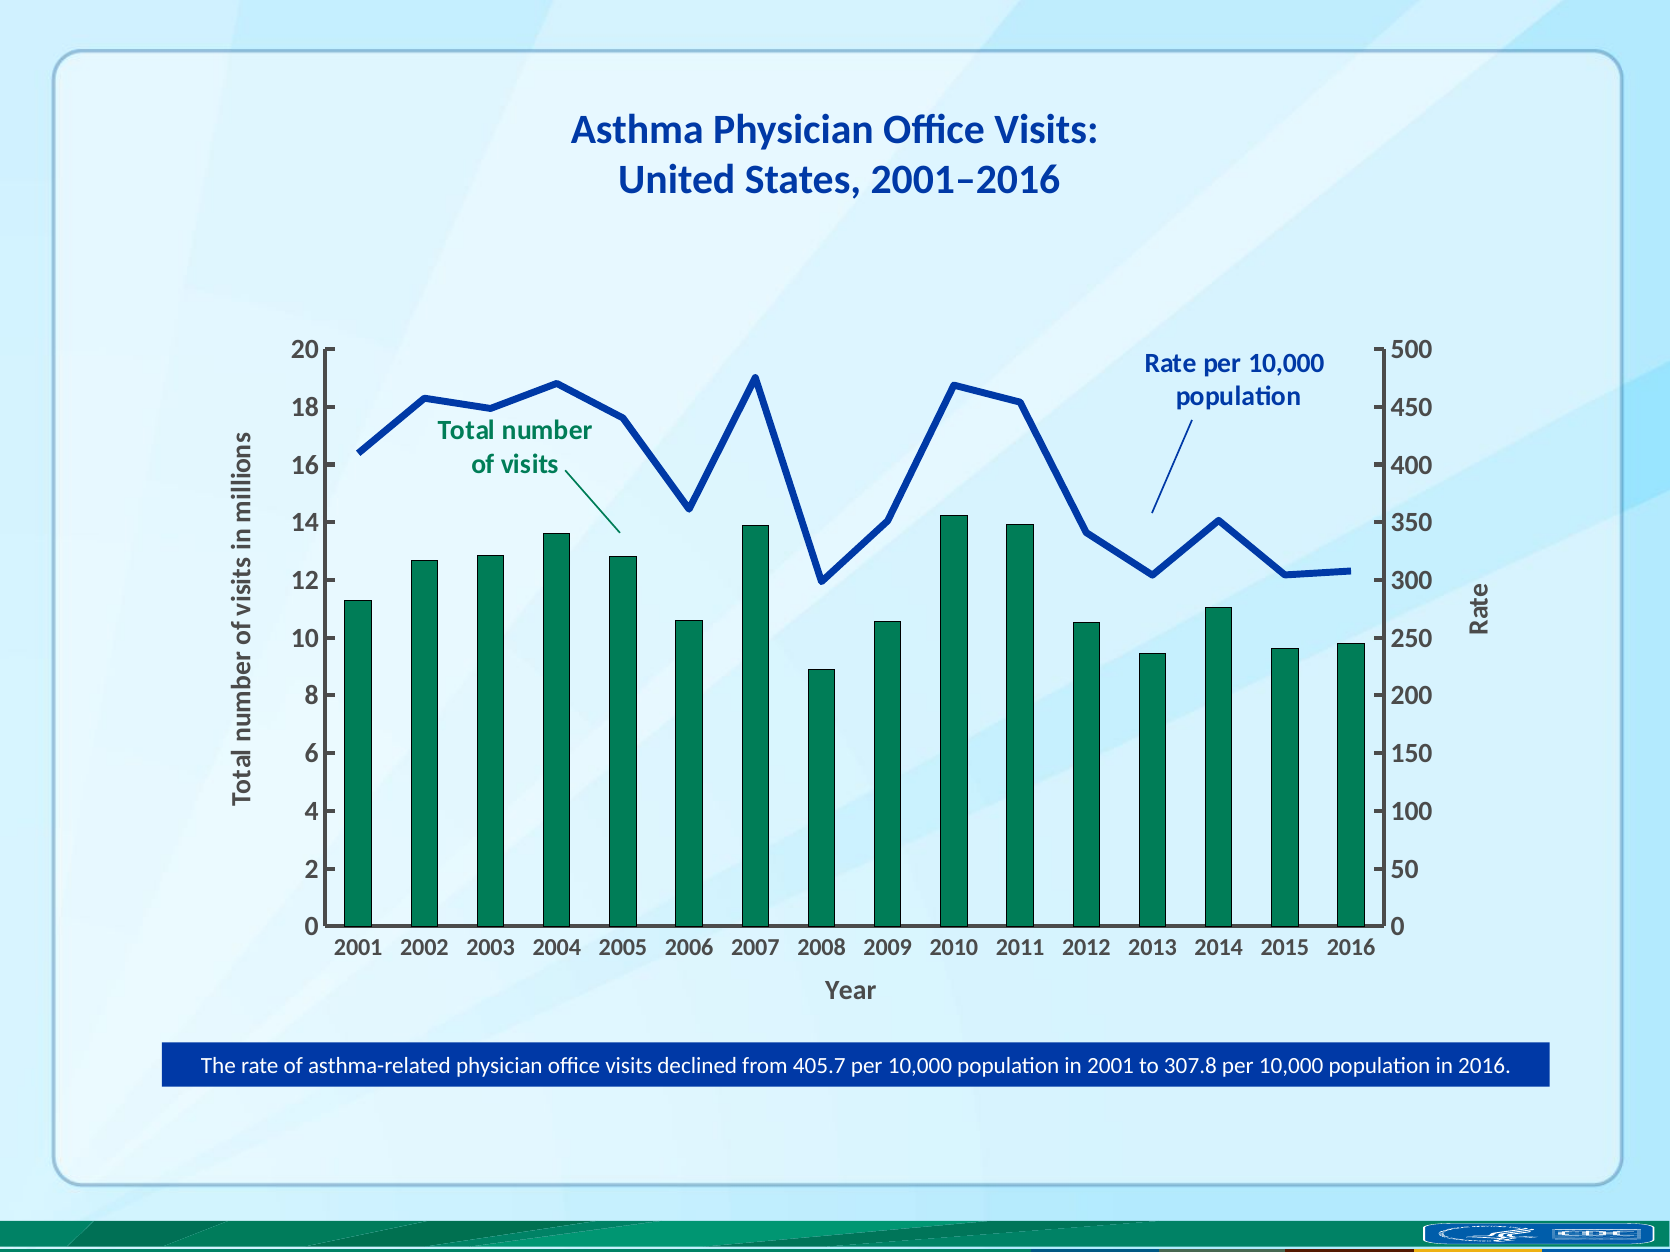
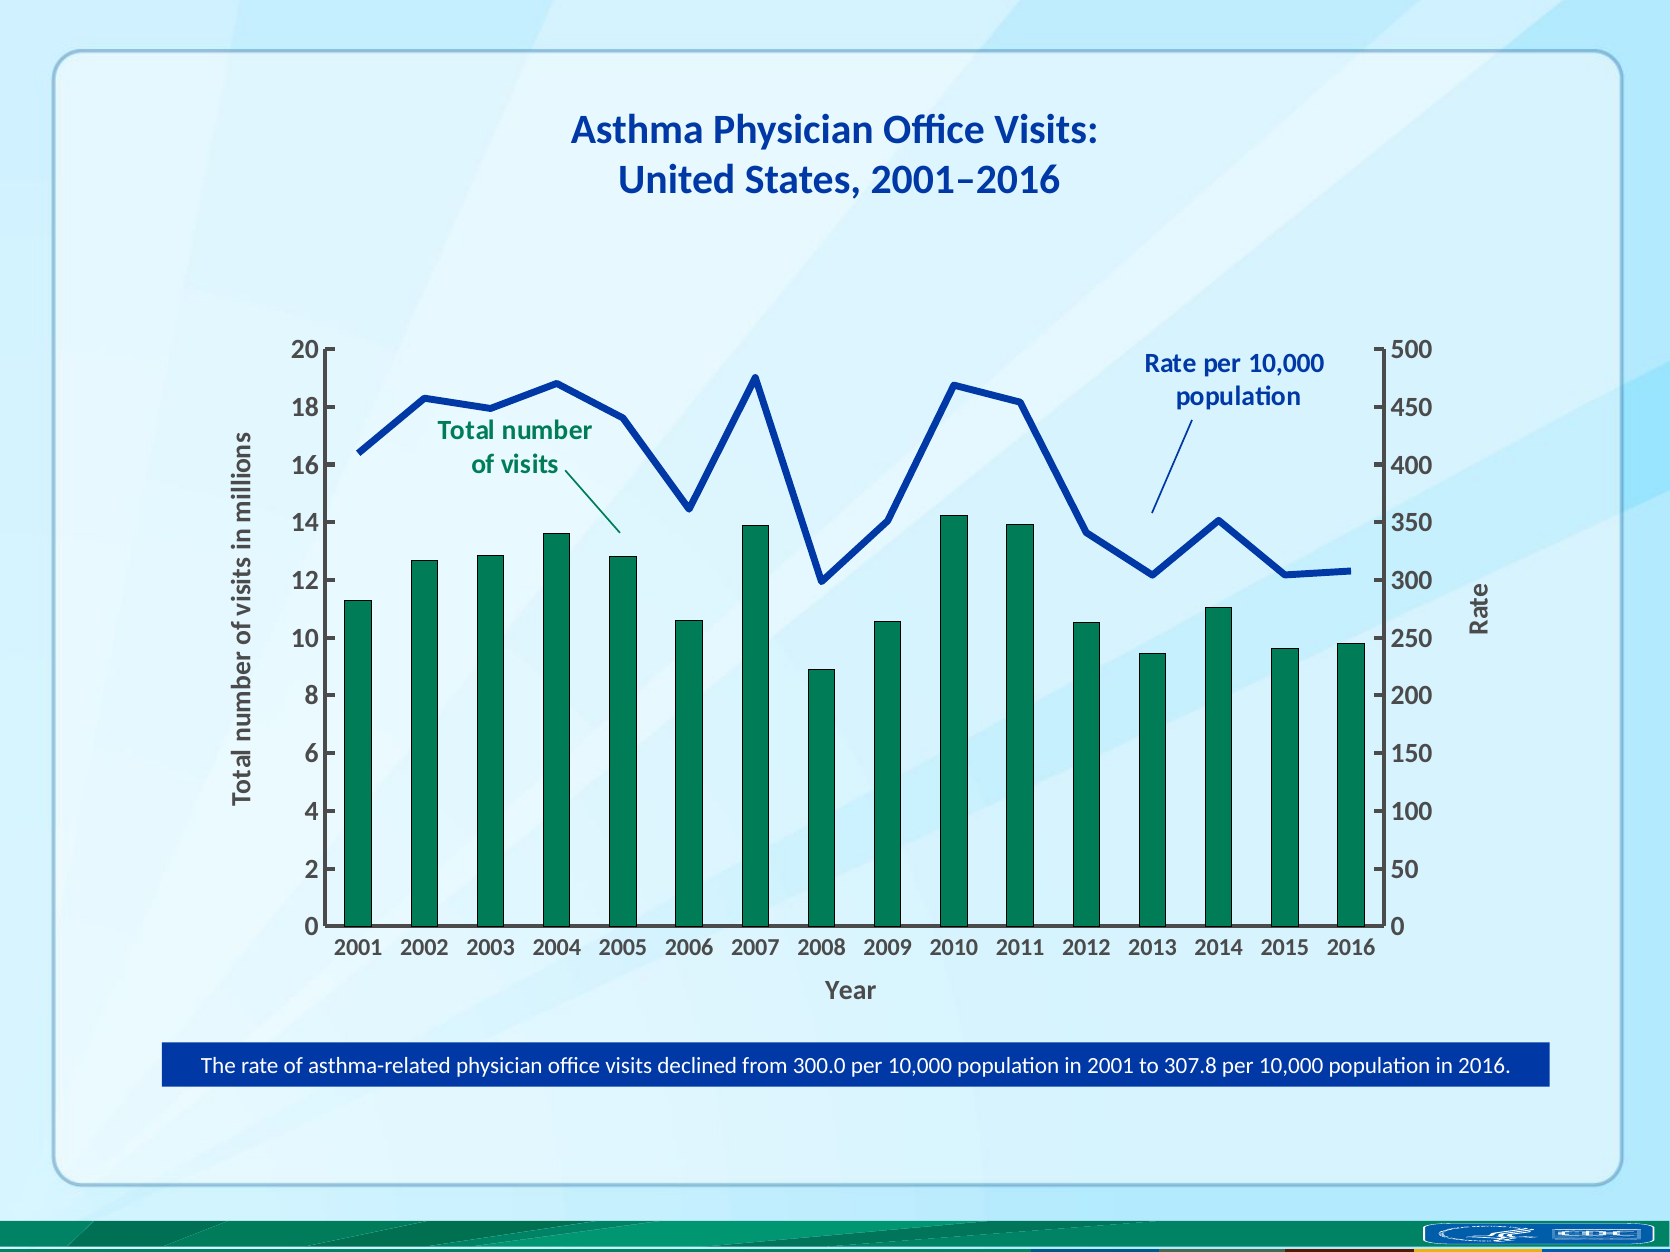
405.7: 405.7 -> 300.0
